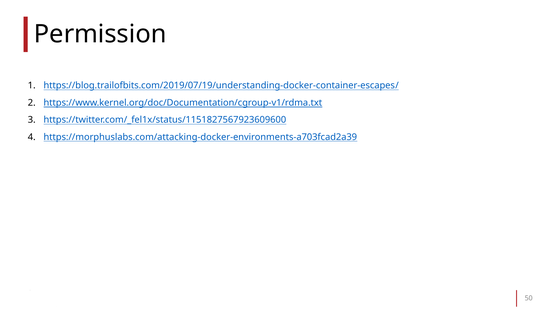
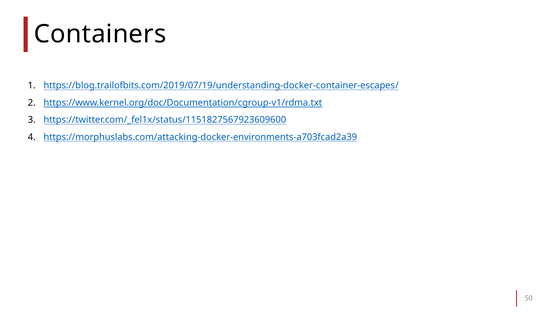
Permission: Permission -> Containers
